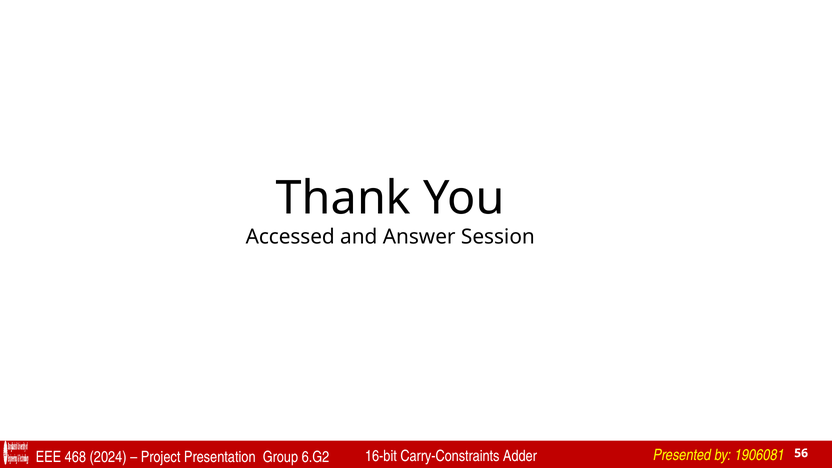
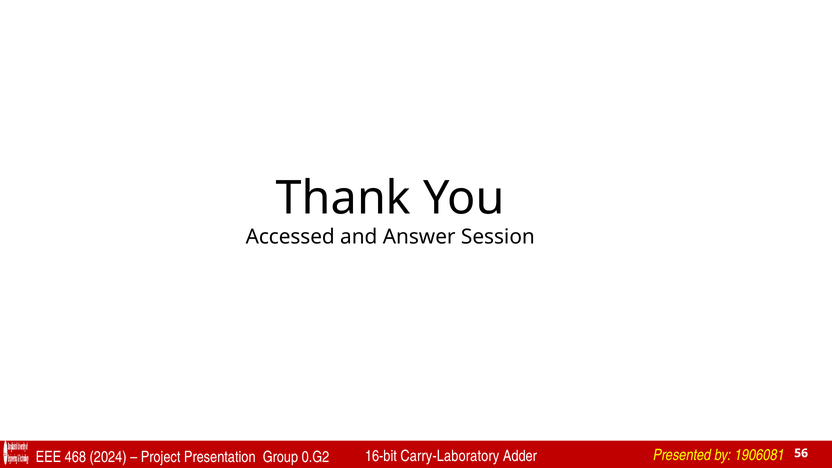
6.G2: 6.G2 -> 0.G2
Carry-Constraints: Carry-Constraints -> Carry-Laboratory
